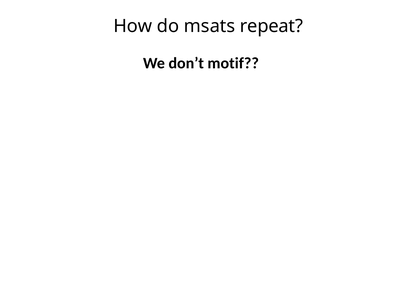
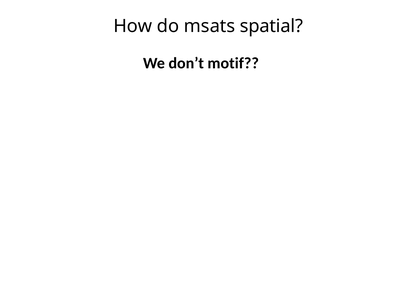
repeat: repeat -> spatial
